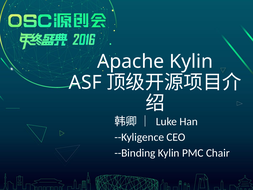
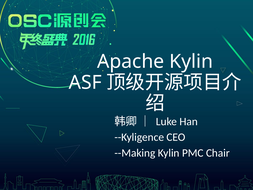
--Binding: --Binding -> --Making
